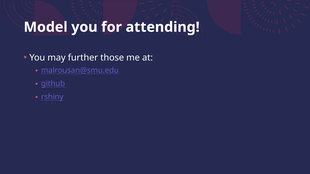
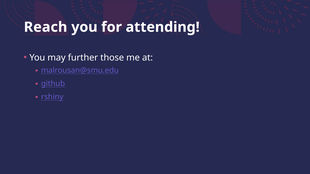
Model: Model -> Reach
